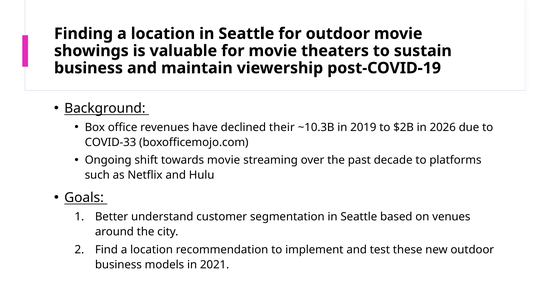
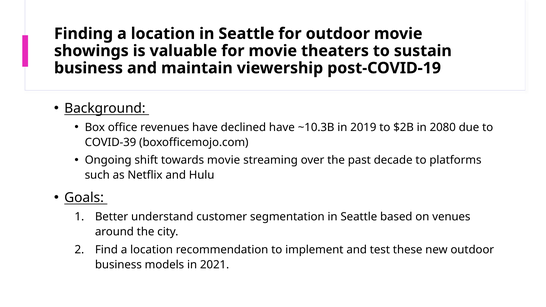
declined their: their -> have
2026: 2026 -> 2080
COVID-33: COVID-33 -> COVID-39
